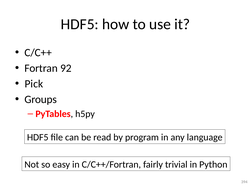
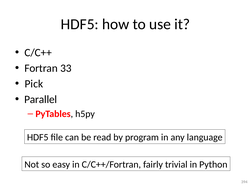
92: 92 -> 33
Groups: Groups -> Parallel
